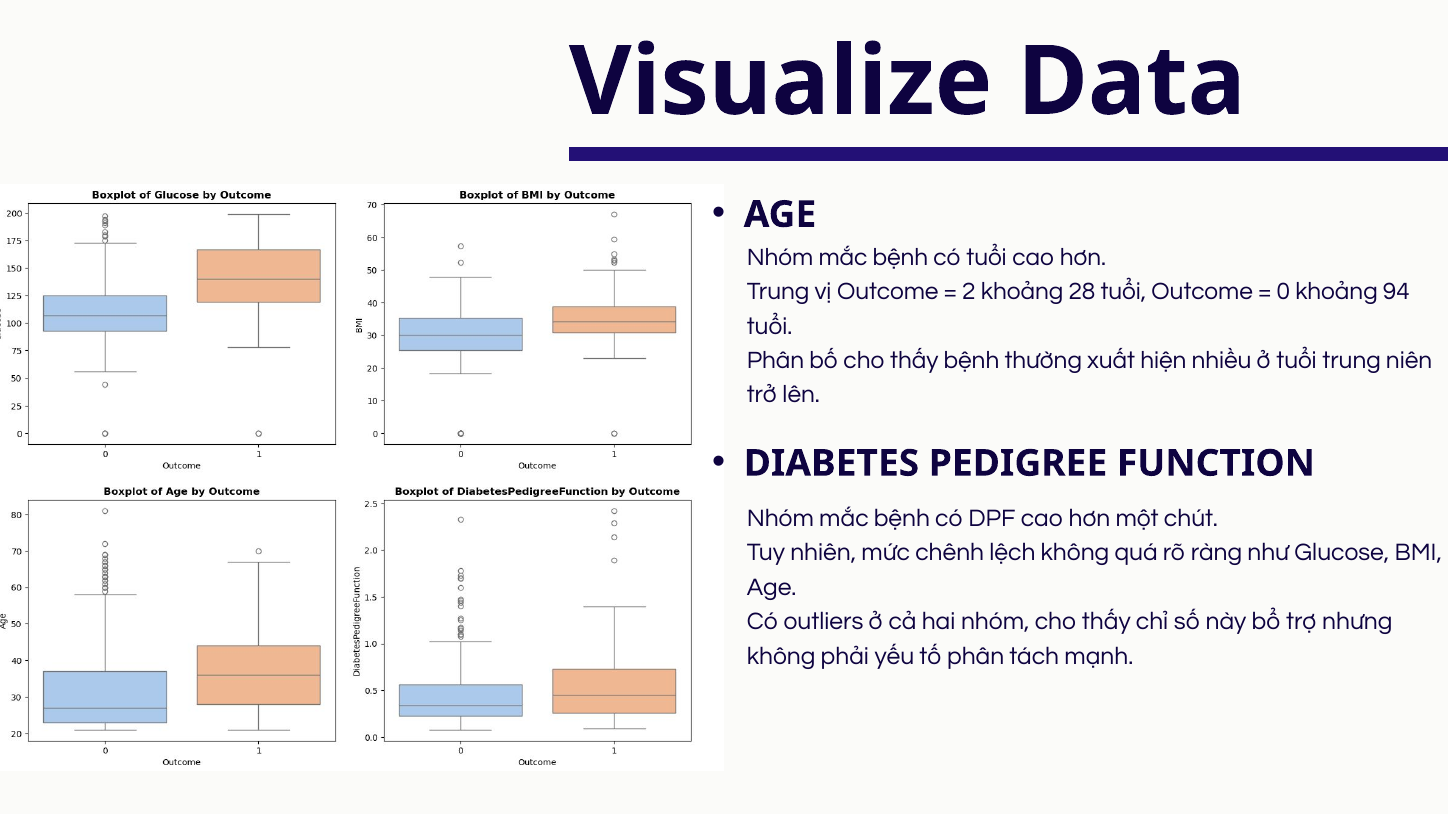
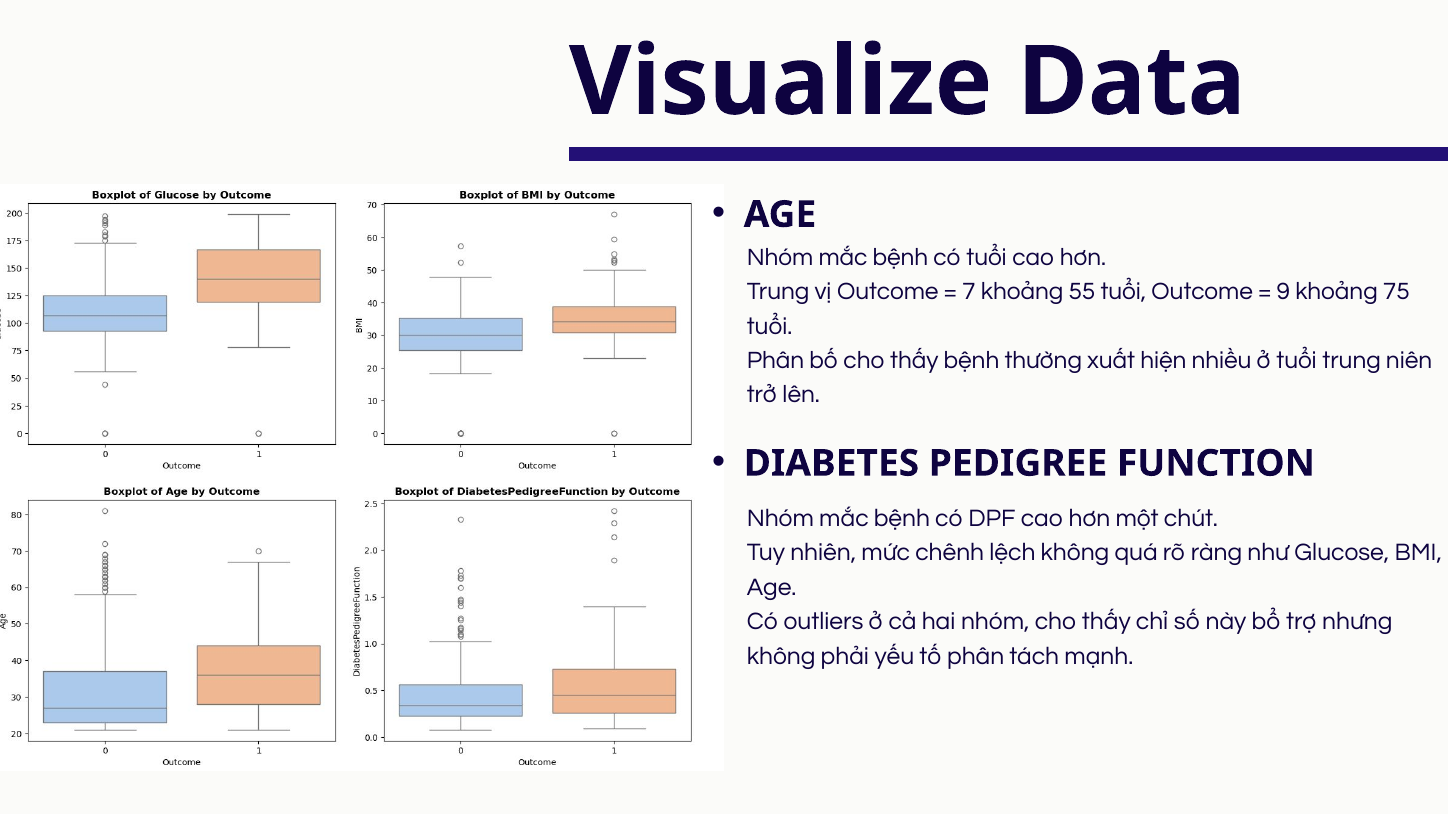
2: 2 -> 7
28: 28 -> 55
0: 0 -> 9
94: 94 -> 75
